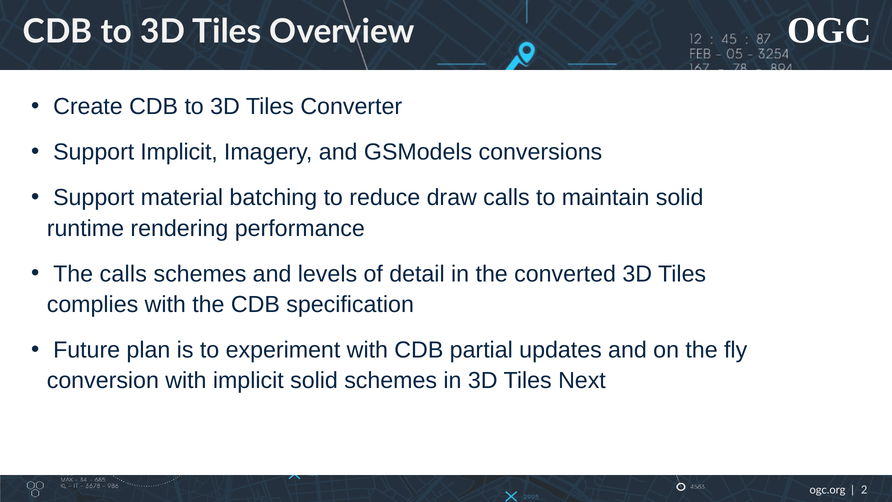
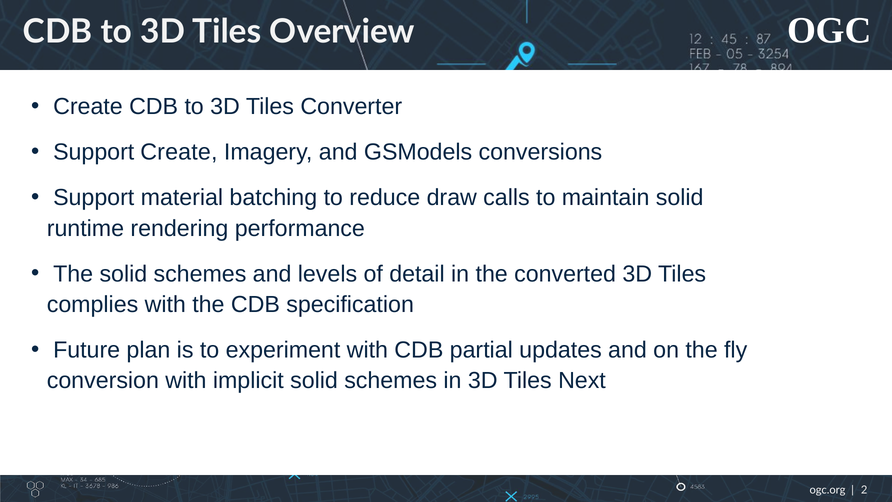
Support Implicit: Implicit -> Create
The calls: calls -> solid
